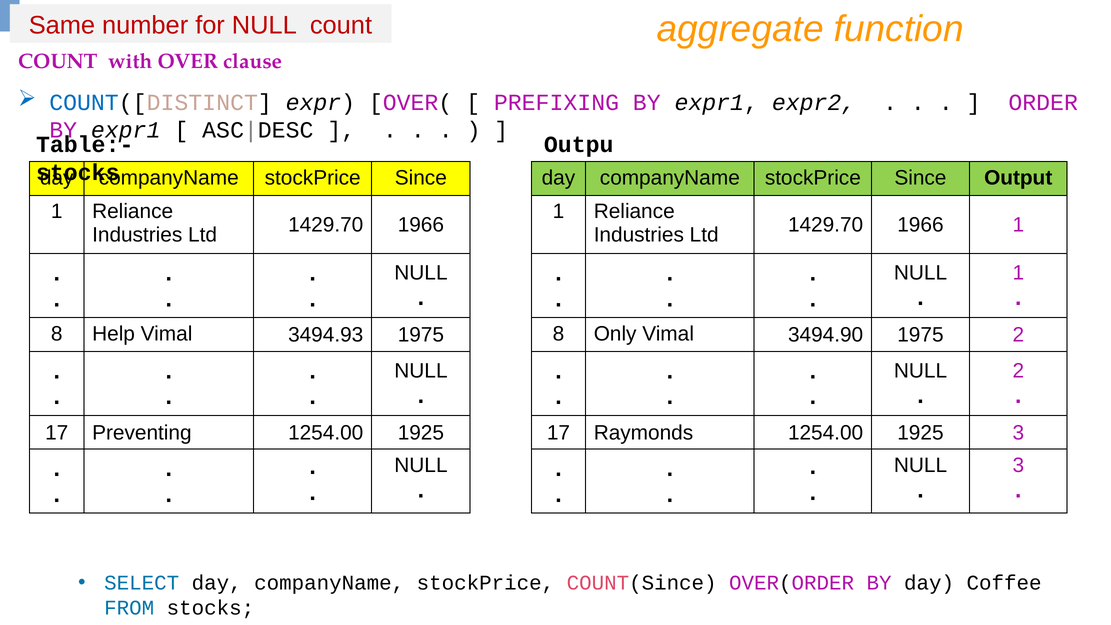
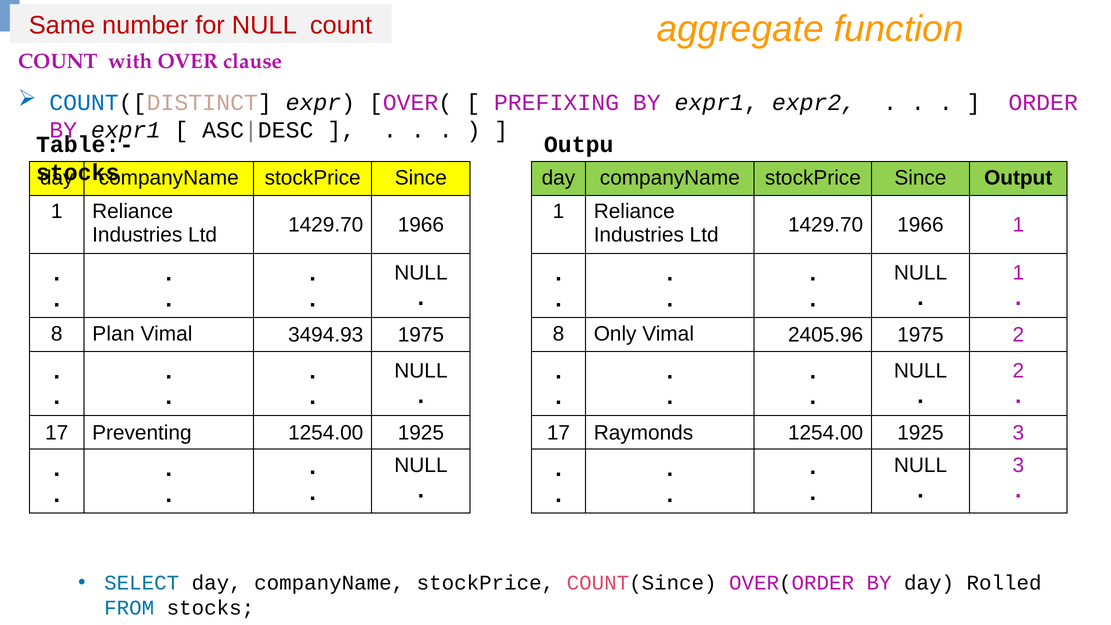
Help: Help -> Plan
3494.90: 3494.90 -> 2405.96
Coffee: Coffee -> Rolled
